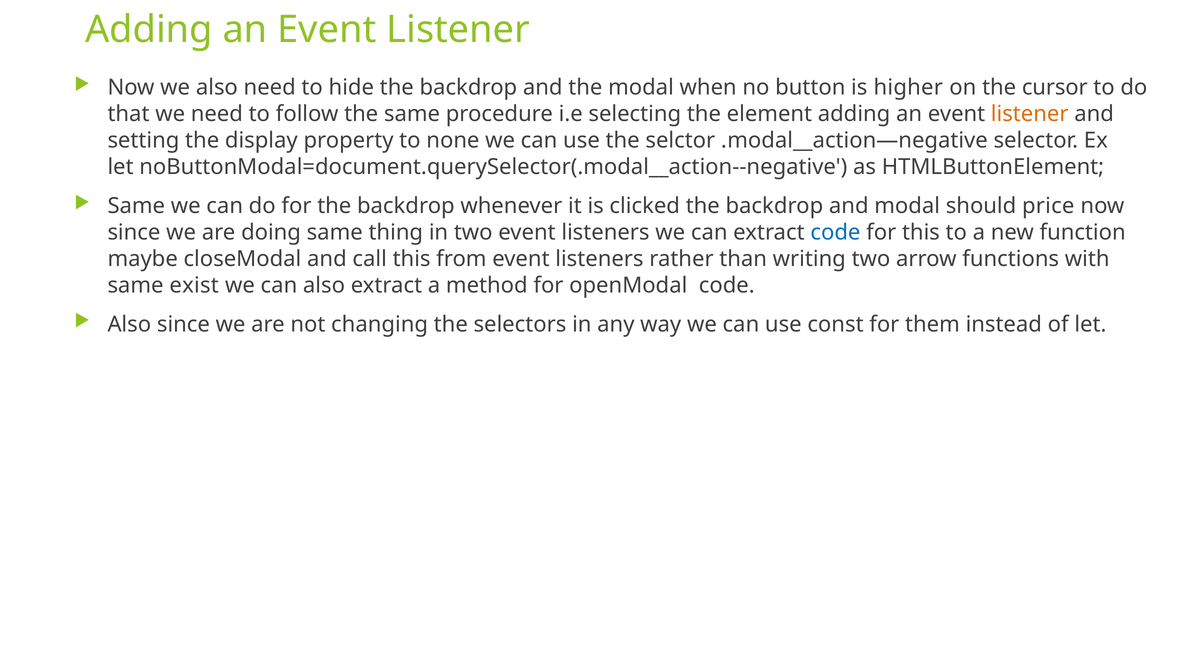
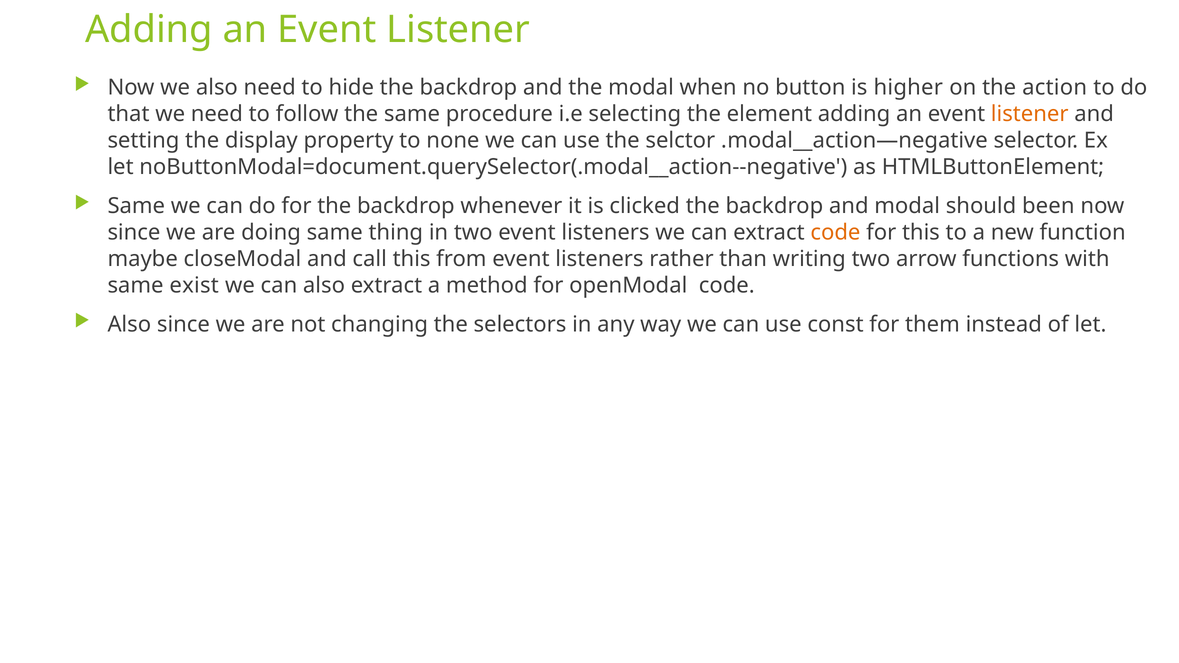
cursor: cursor -> action
price: price -> been
code at (835, 232) colour: blue -> orange
